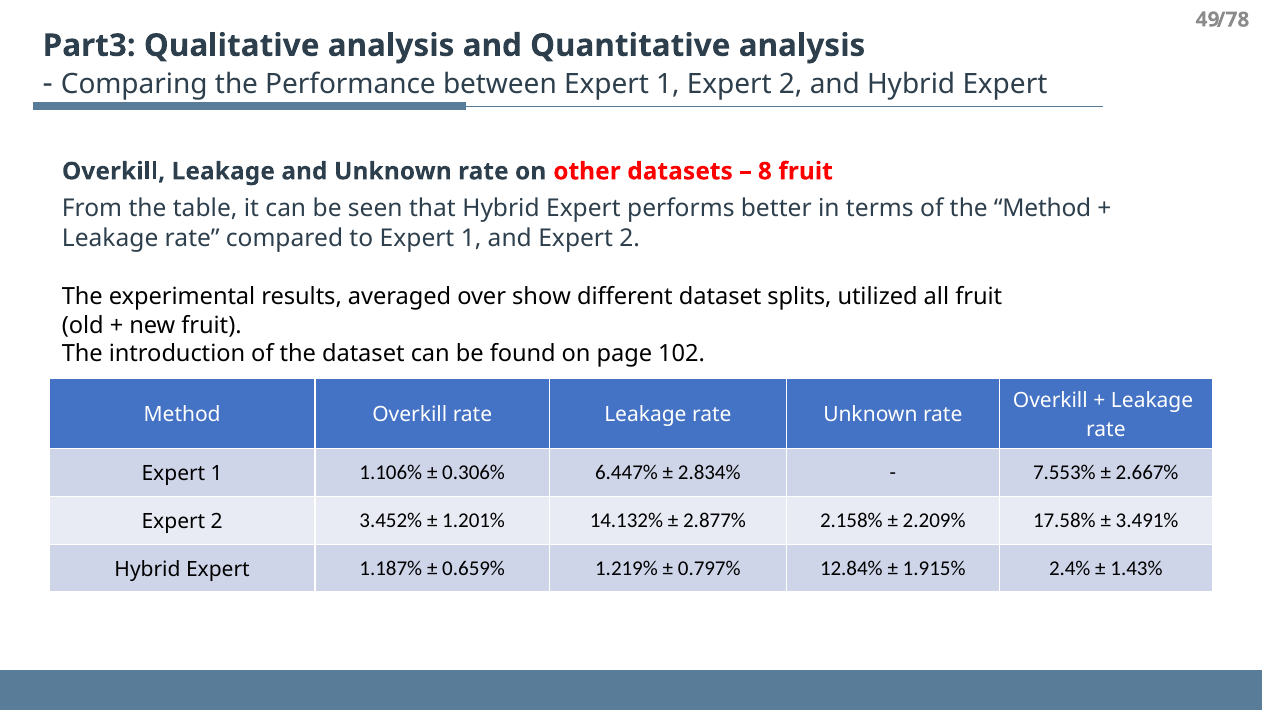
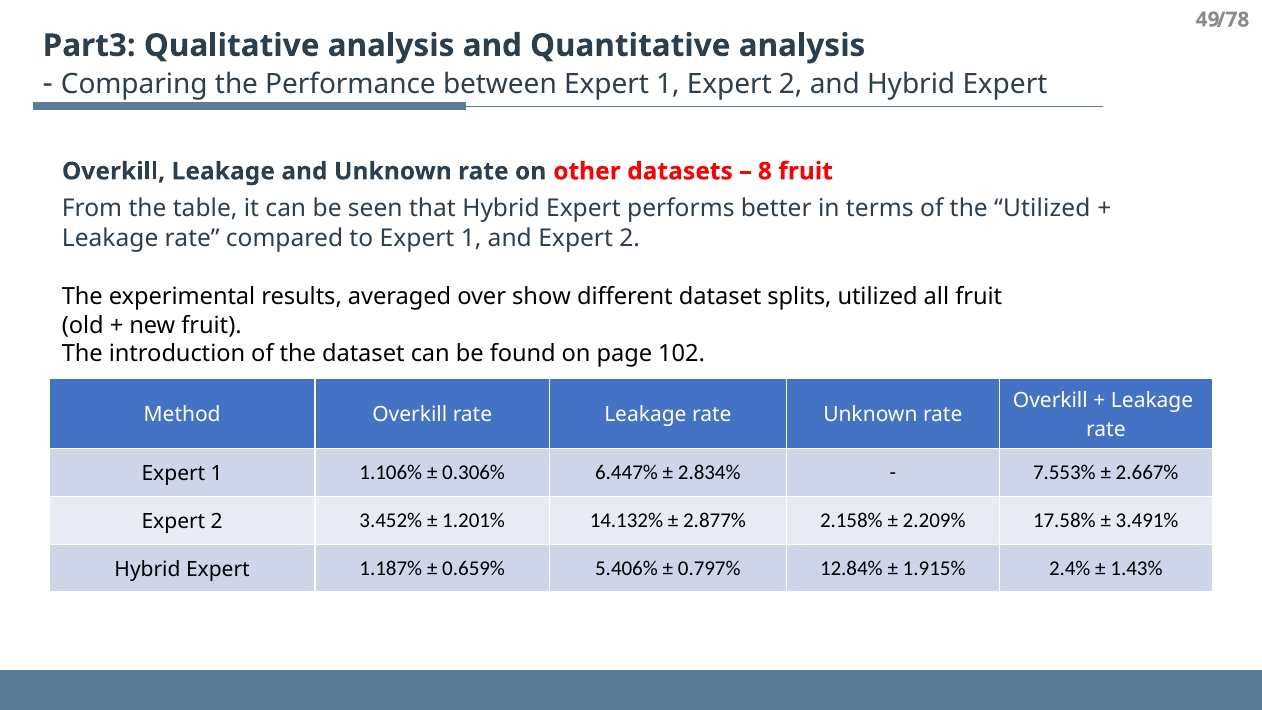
the Method: Method -> Utilized
1.219%: 1.219% -> 5.406%
